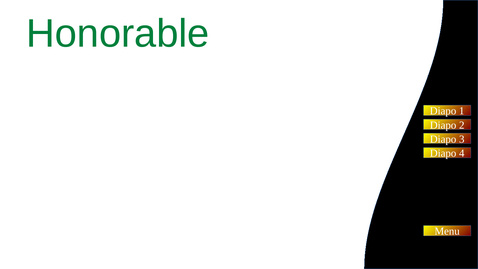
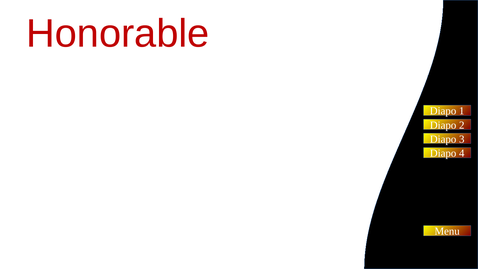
Honorable colour: green -> red
